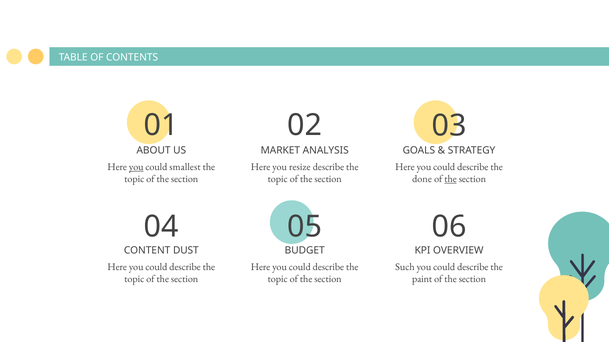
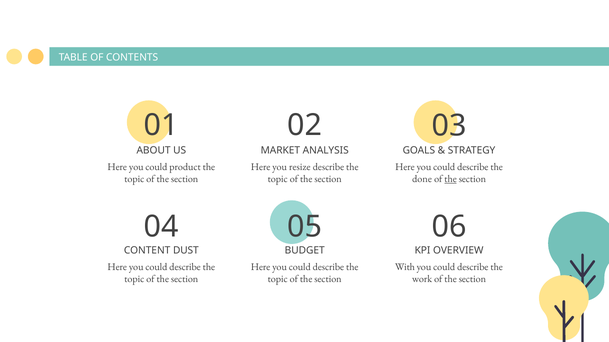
you at (136, 167) underline: present -> none
smallest: smallest -> product
Such: Such -> With
paint: paint -> work
